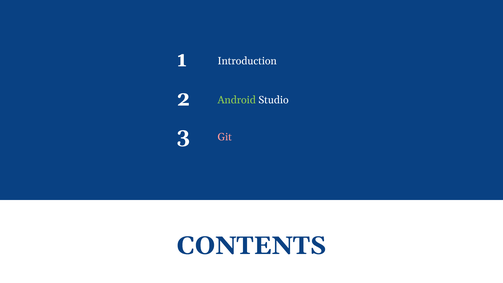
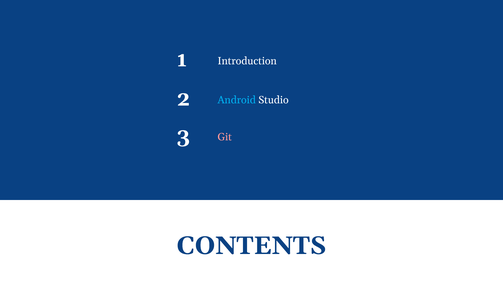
Android colour: light green -> light blue
